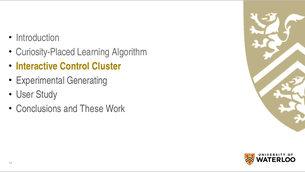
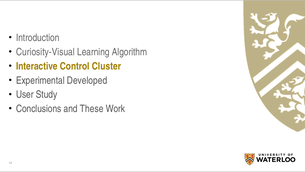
Curiosity-Placed: Curiosity-Placed -> Curiosity-Visual
Generating: Generating -> Developed
